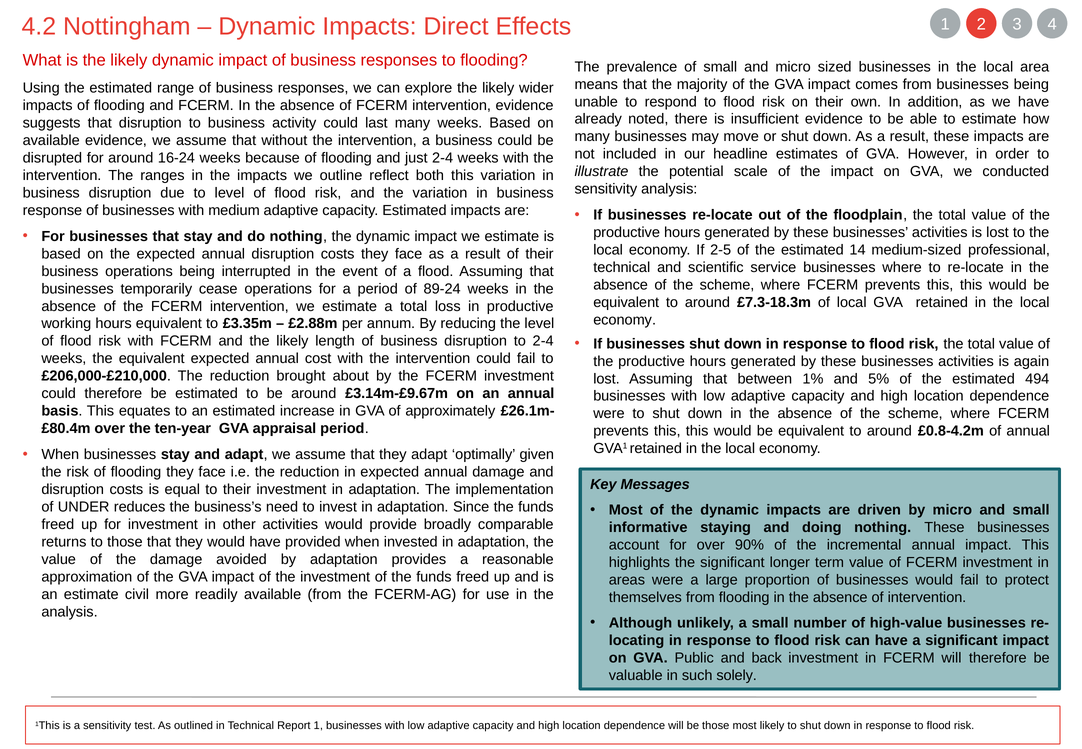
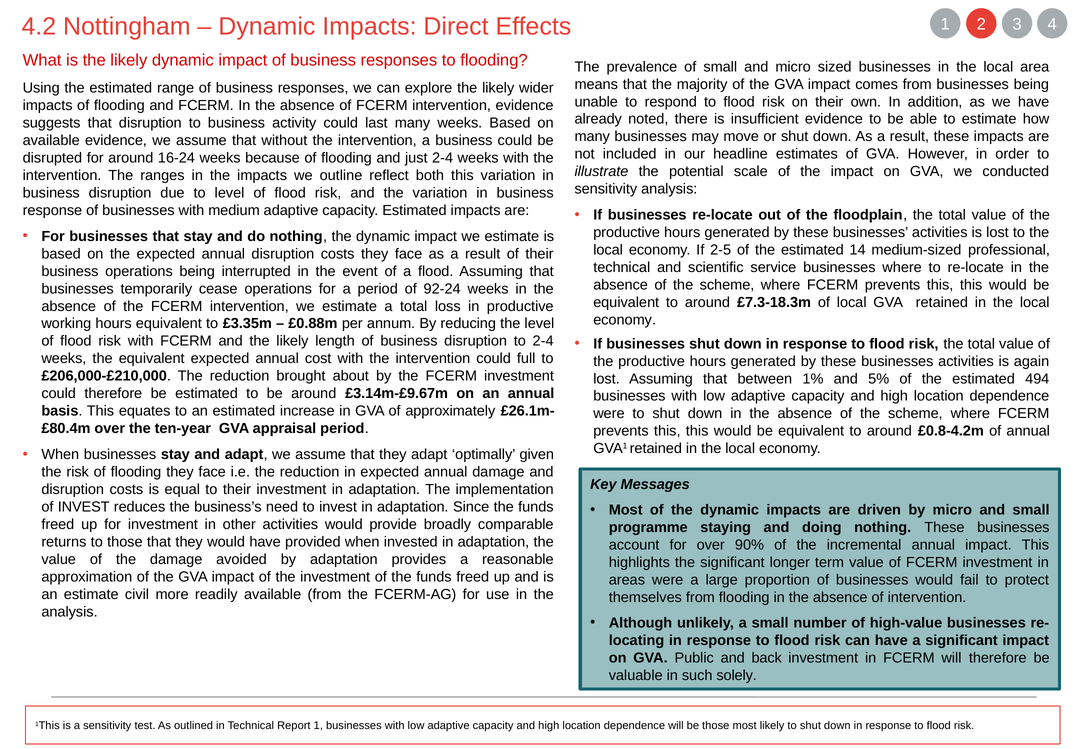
89-24: 89-24 -> 92-24
£2.88m: £2.88m -> £0.88m
could fail: fail -> full
of UNDER: UNDER -> INVEST
informative: informative -> programme
